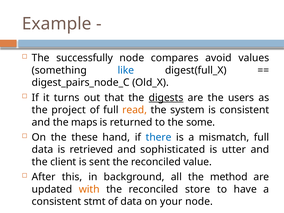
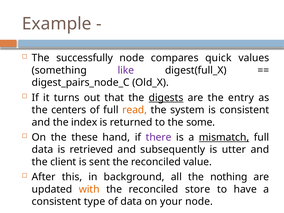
avoid: avoid -> quick
like colour: blue -> purple
users: users -> entry
project: project -> centers
maps: maps -> index
there colour: blue -> purple
mismatch underline: none -> present
sophisticated: sophisticated -> subsequently
method: method -> nothing
stmt: stmt -> type
